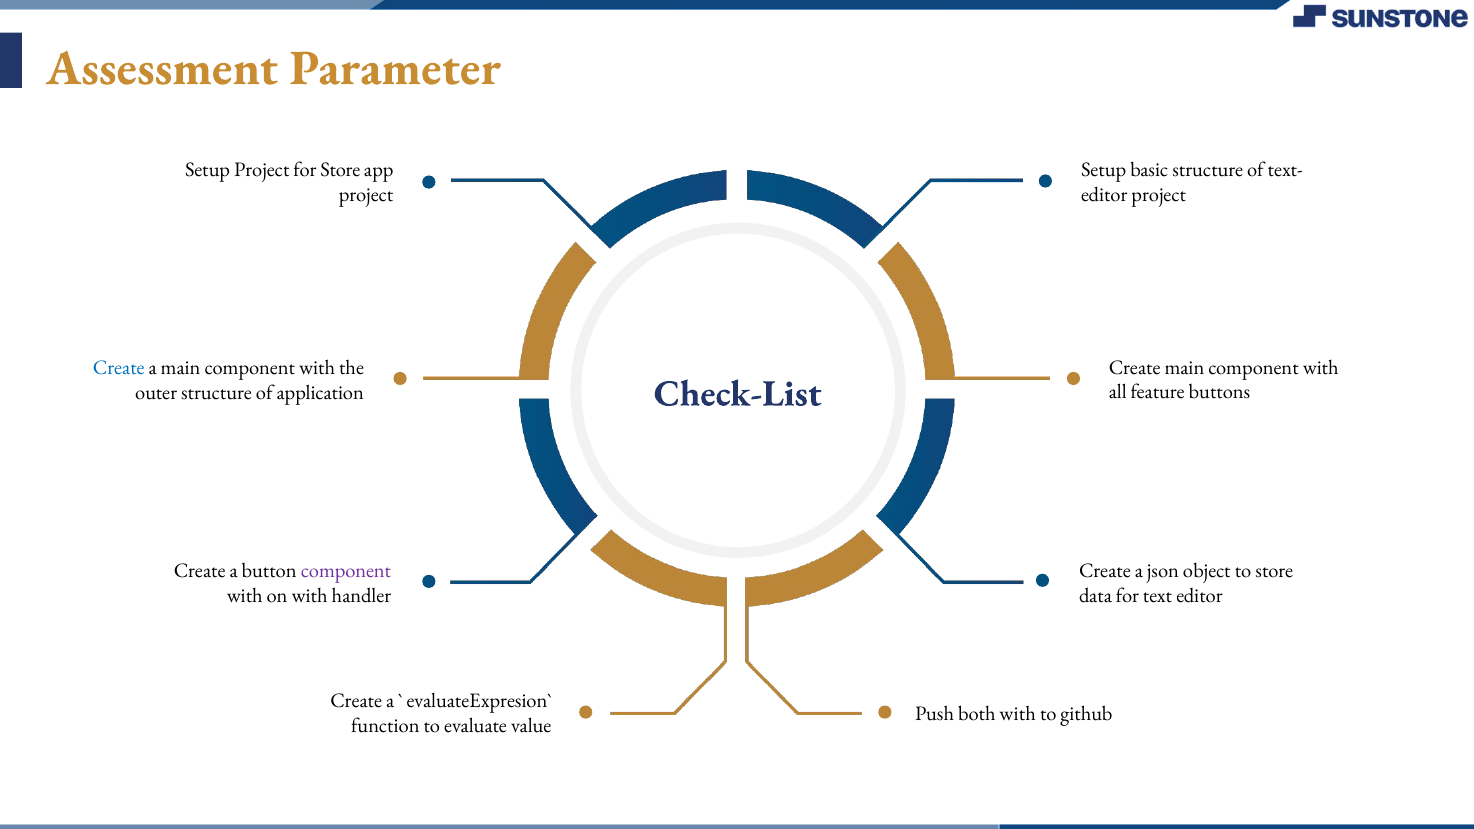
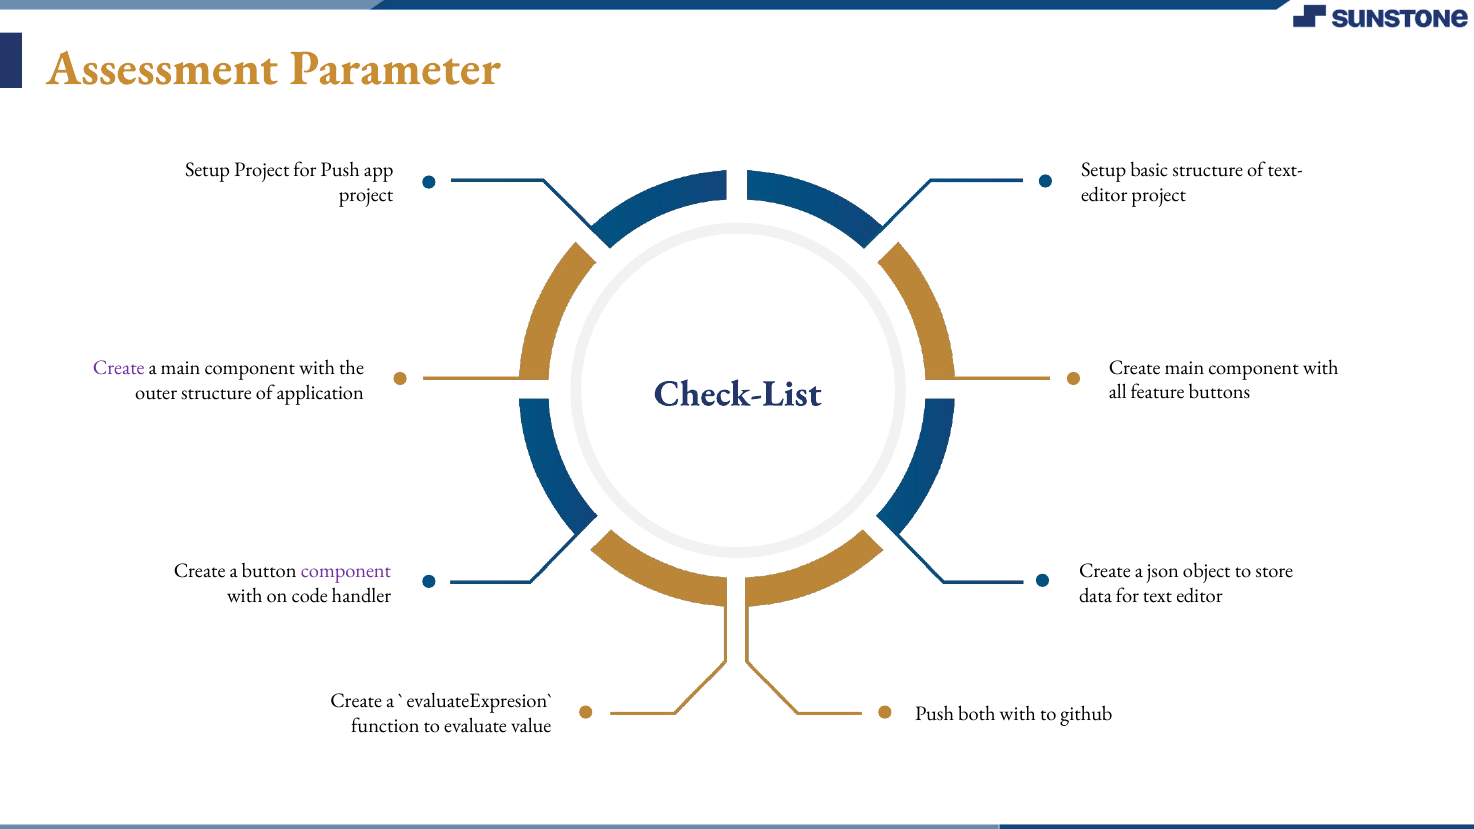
for Store: Store -> Push
Create at (119, 368) colour: blue -> purple
on with: with -> code
